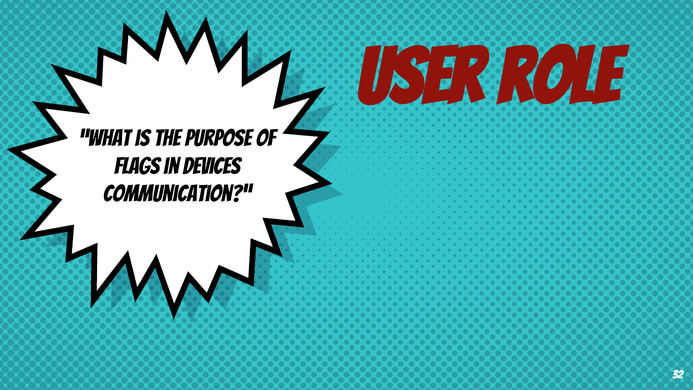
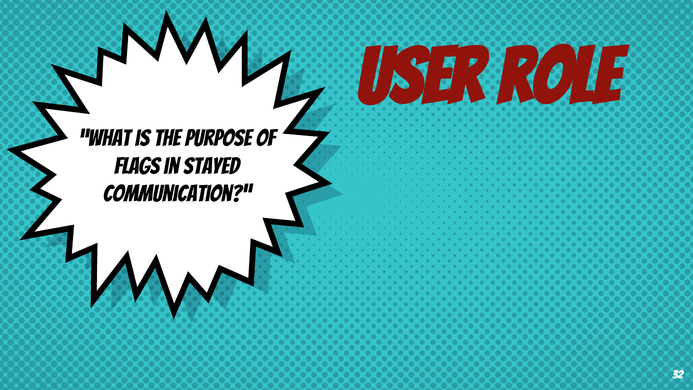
devices: devices -> stayed
